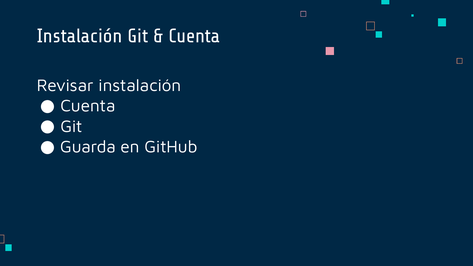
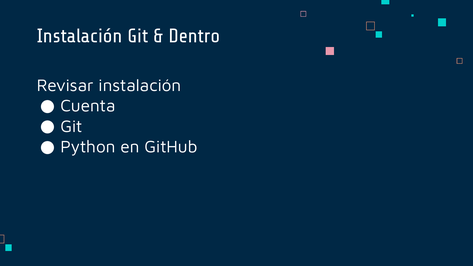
Cuenta at (194, 36): Cuenta -> Dentro
Guarda: Guarda -> Python
